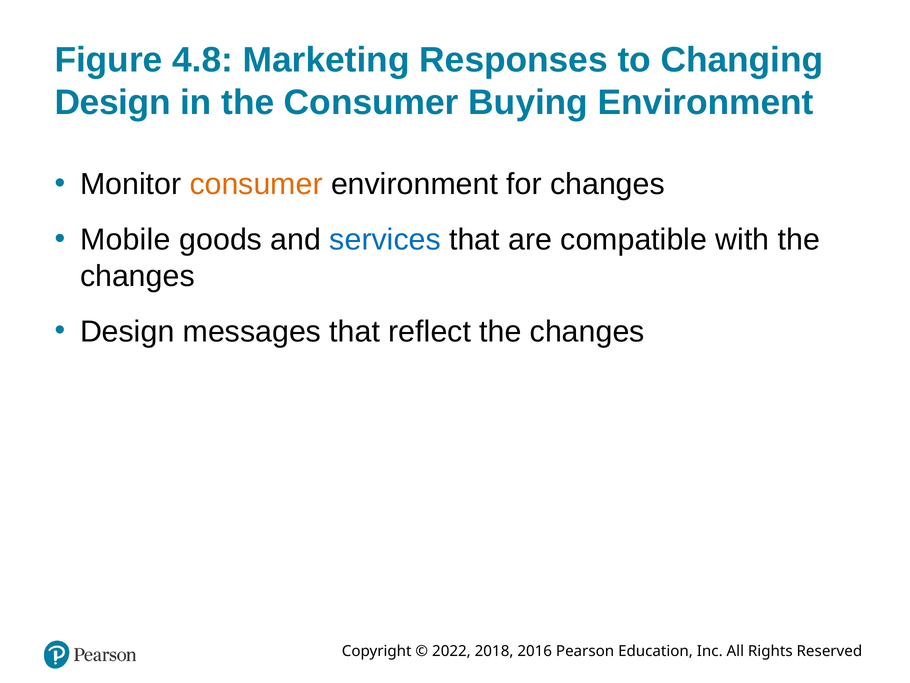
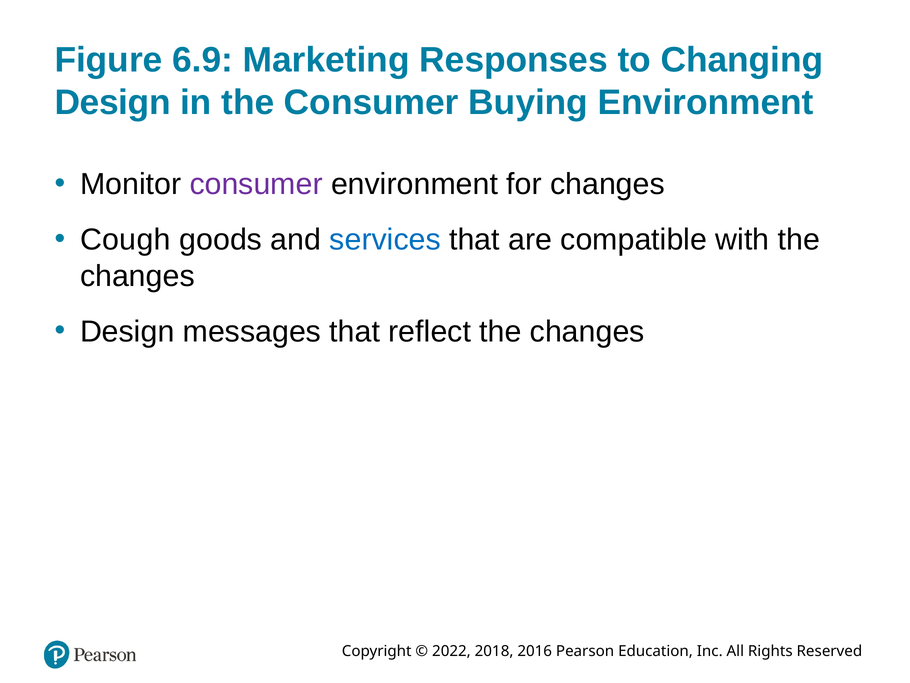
4.8: 4.8 -> 6.9
consumer at (256, 184) colour: orange -> purple
Mobile: Mobile -> Cough
